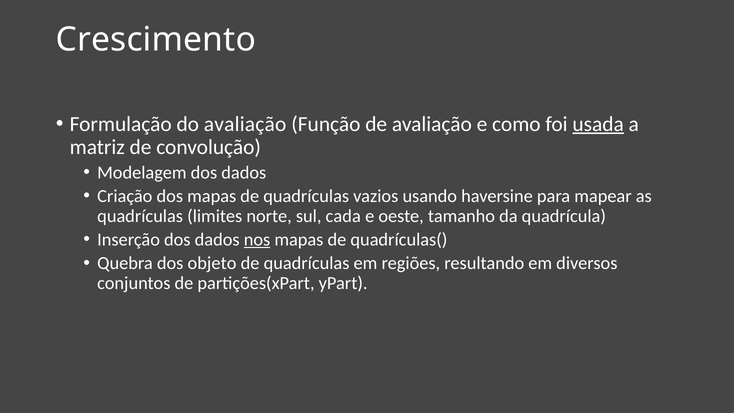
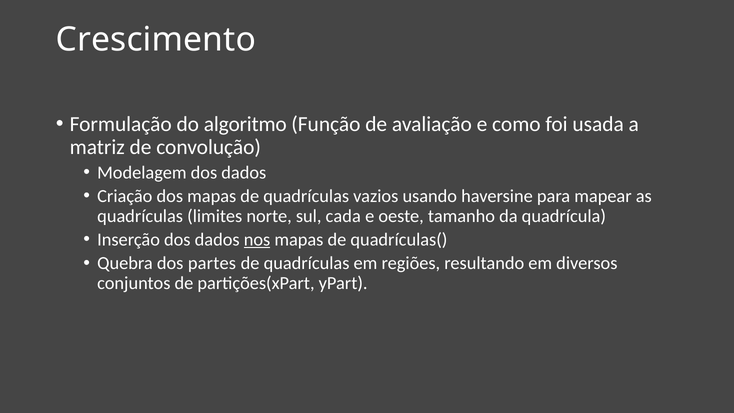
do avaliação: avaliação -> algoritmo
usada underline: present -> none
objeto: objeto -> partes
